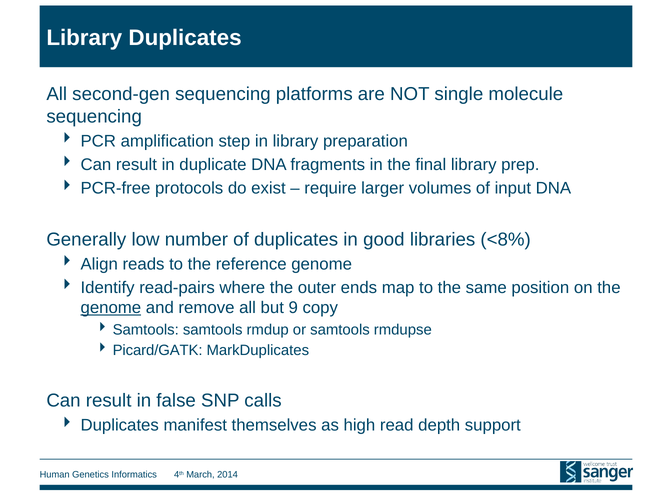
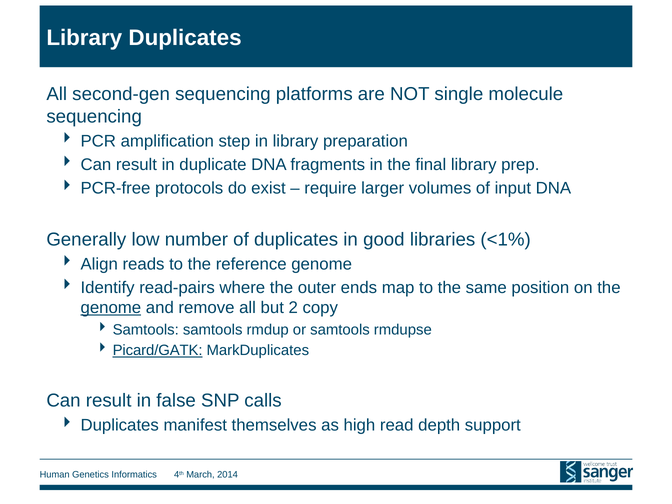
<8%: <8% -> <1%
9: 9 -> 2
Picard/GATK underline: none -> present
